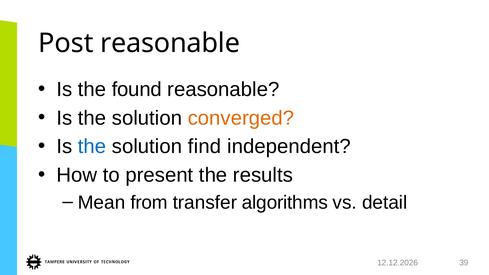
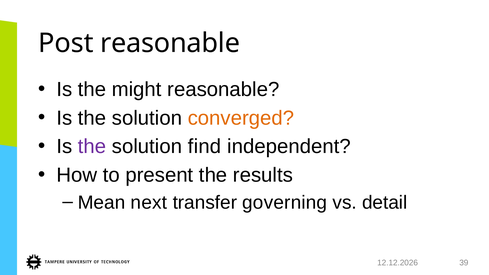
found: found -> might
the at (92, 147) colour: blue -> purple
from: from -> next
algorithms: algorithms -> governing
